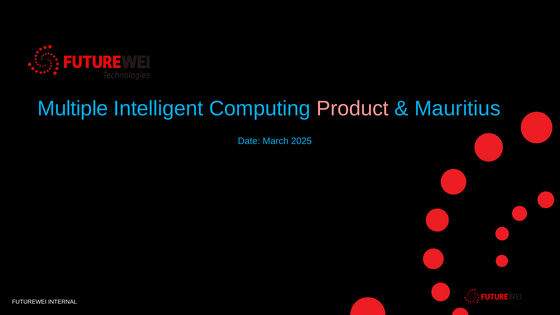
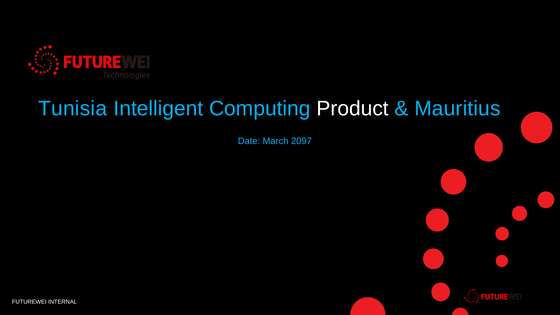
Multiple: Multiple -> Tunisia
Product colour: pink -> white
2025: 2025 -> 2097
